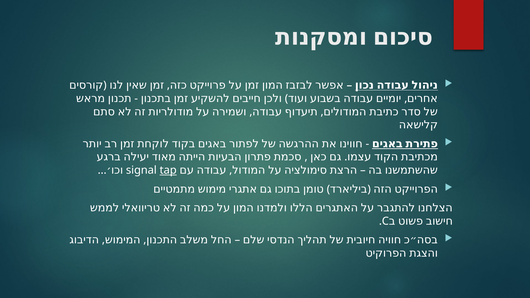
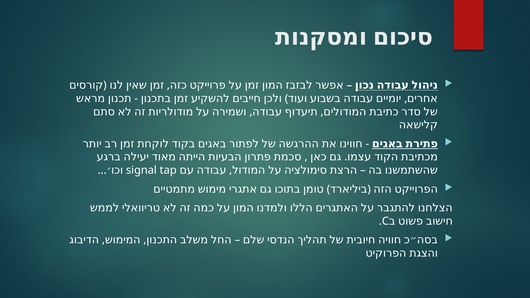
tap underline: present -> none
